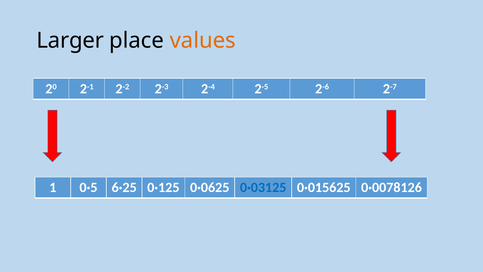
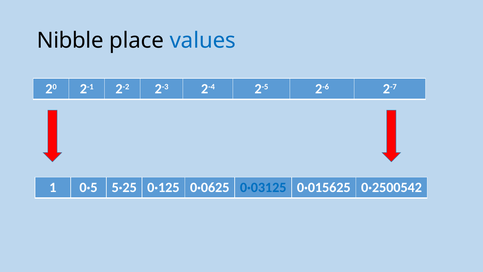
Larger: Larger -> Nibble
values colour: orange -> blue
6·25: 6·25 -> 5·25
0·0078126: 0·0078126 -> 0·2500542
